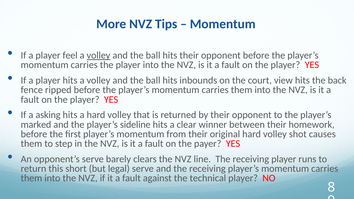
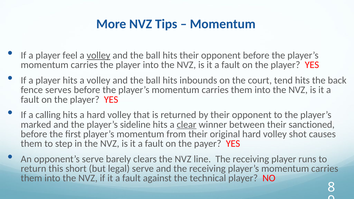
view: view -> tend
ripped: ripped -> serves
asking: asking -> calling
clear underline: none -> present
homework: homework -> sanctioned
